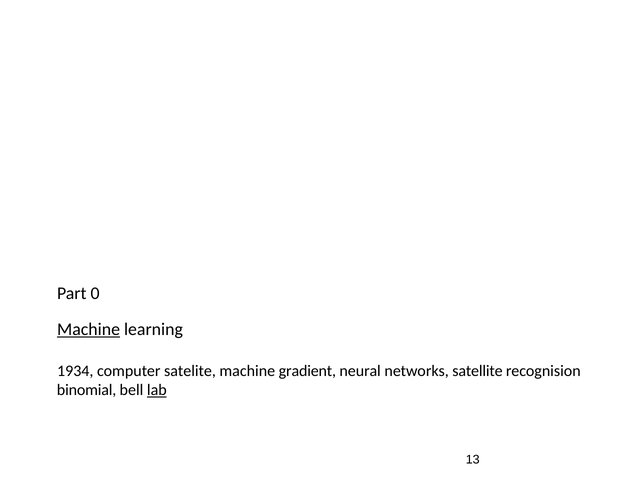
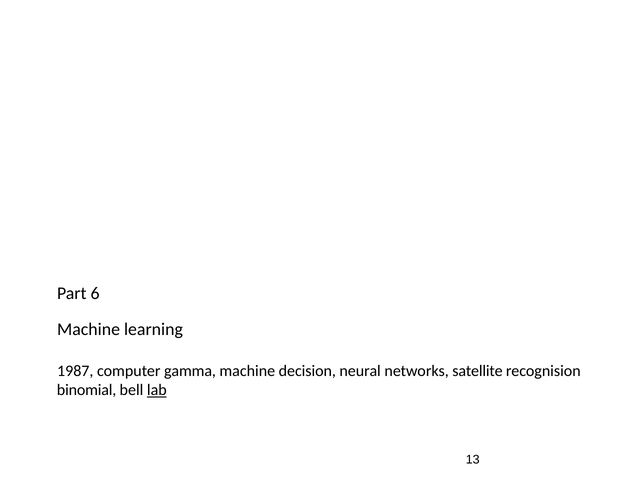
0: 0 -> 6
Machine at (89, 329) underline: present -> none
1934: 1934 -> 1987
satelite: satelite -> gamma
gradient: gradient -> decision
